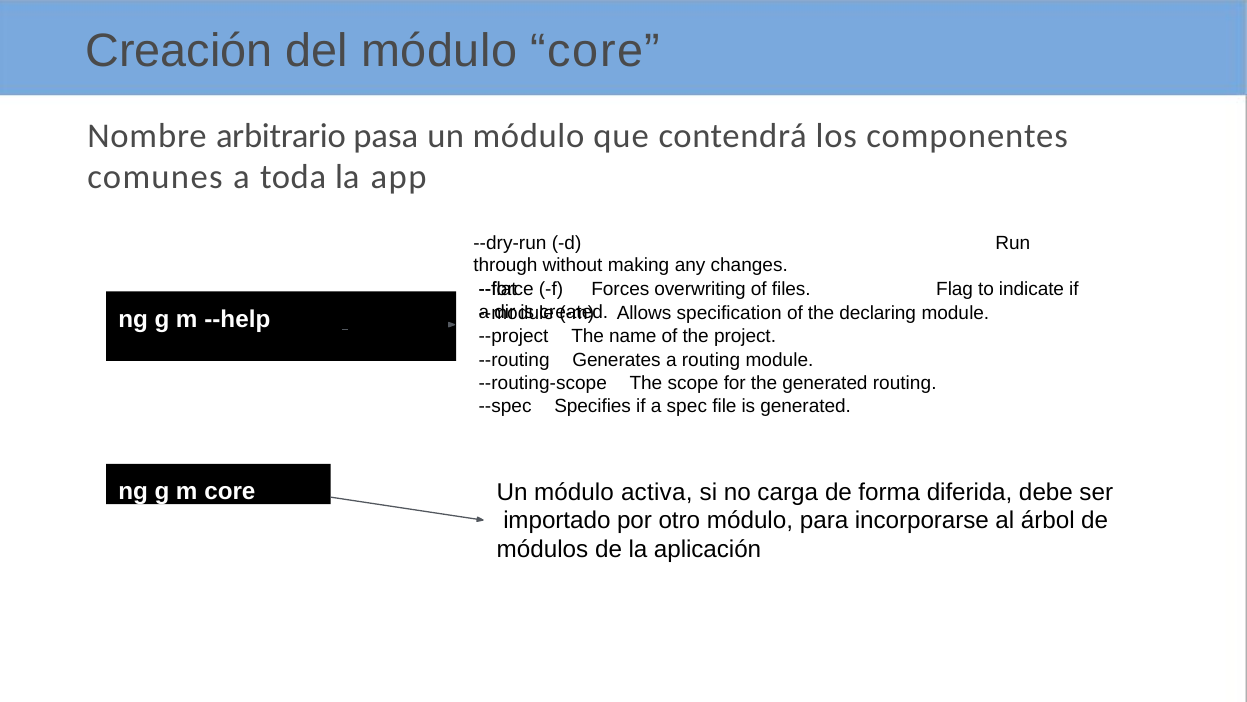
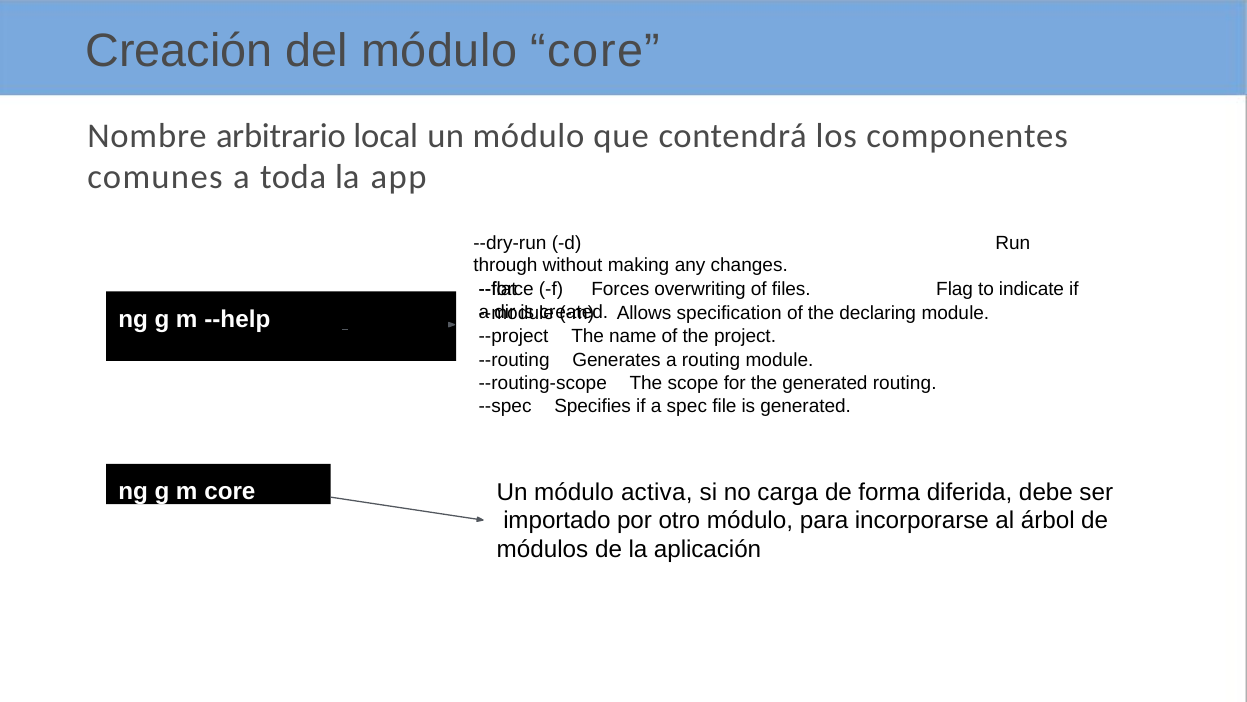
pasa: pasa -> local
